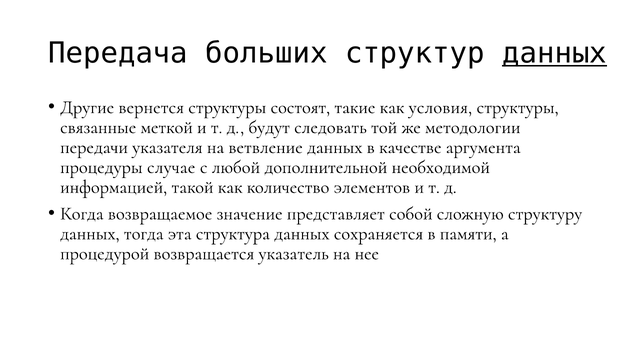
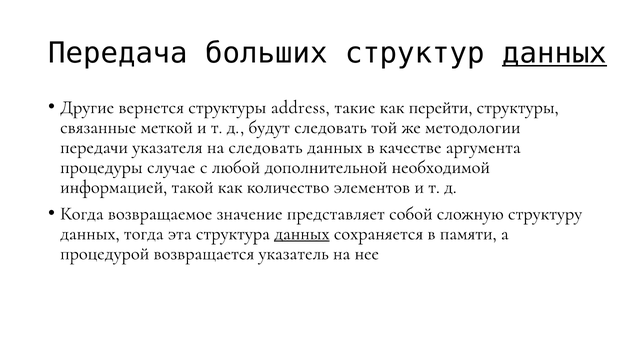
состоят: состоят -> address
условия: условия -> перейти
на ветвление: ветвление -> следовать
данных at (302, 233) underline: none -> present
